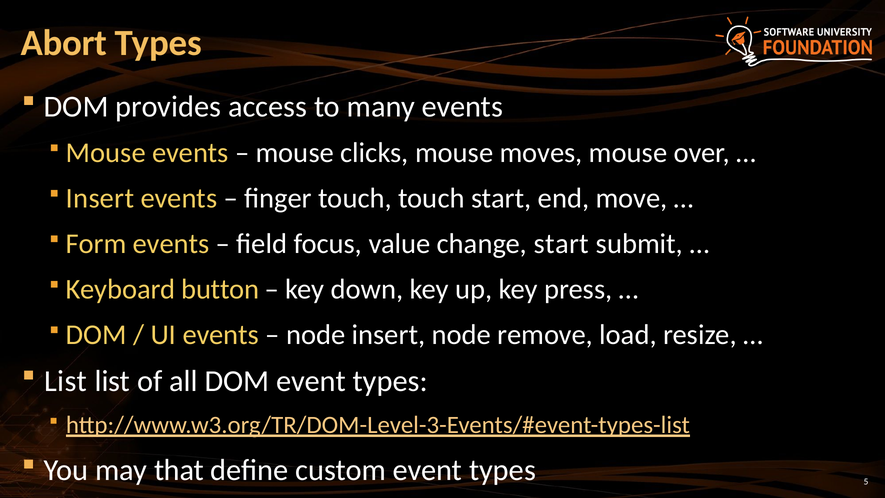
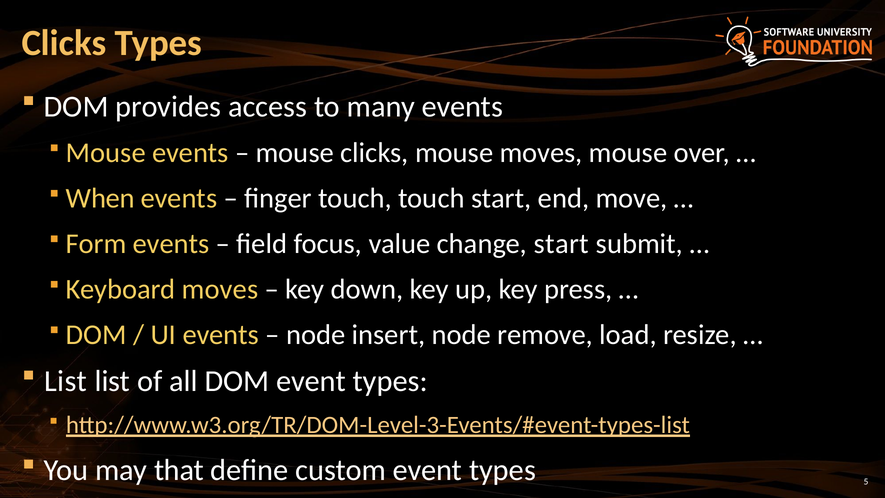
Abort at (64, 43): Abort -> Clicks
Insert at (100, 198): Insert -> When
Keyboard button: button -> moves
